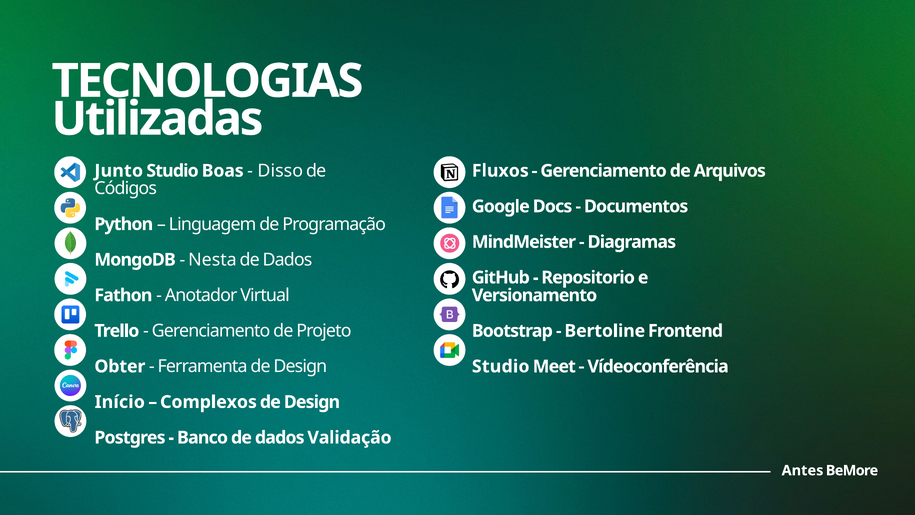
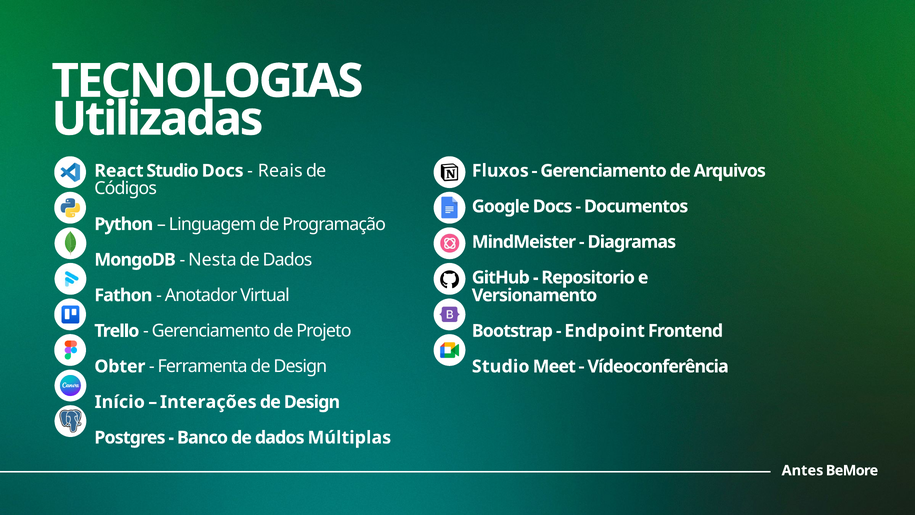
Junto: Junto -> React
Studio Boas: Boas -> Docs
Disso: Disso -> Reais
Bertoline: Bertoline -> Endpoint
Complexos: Complexos -> Interações
Validação: Validação -> Múltiplas
